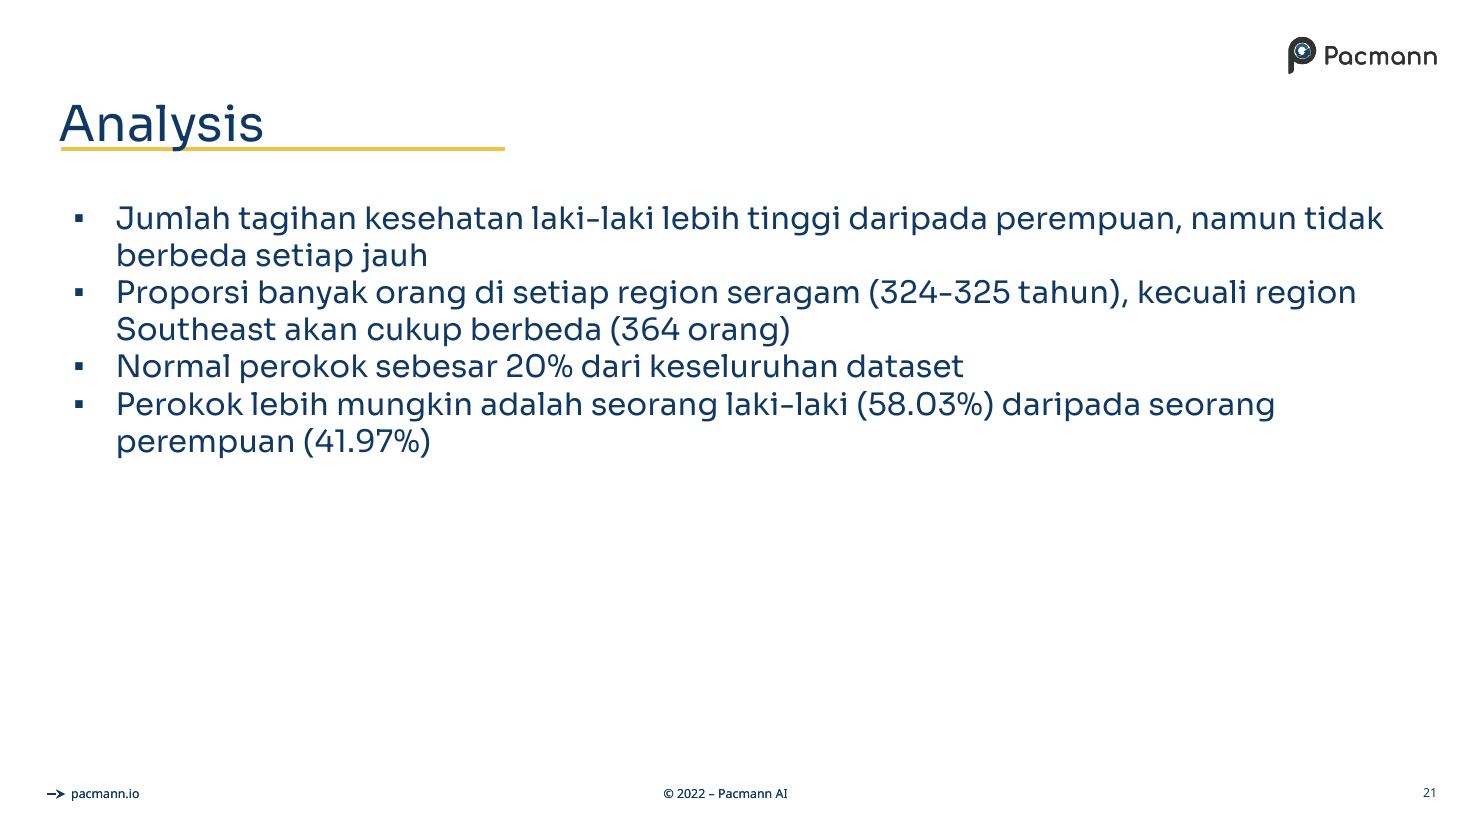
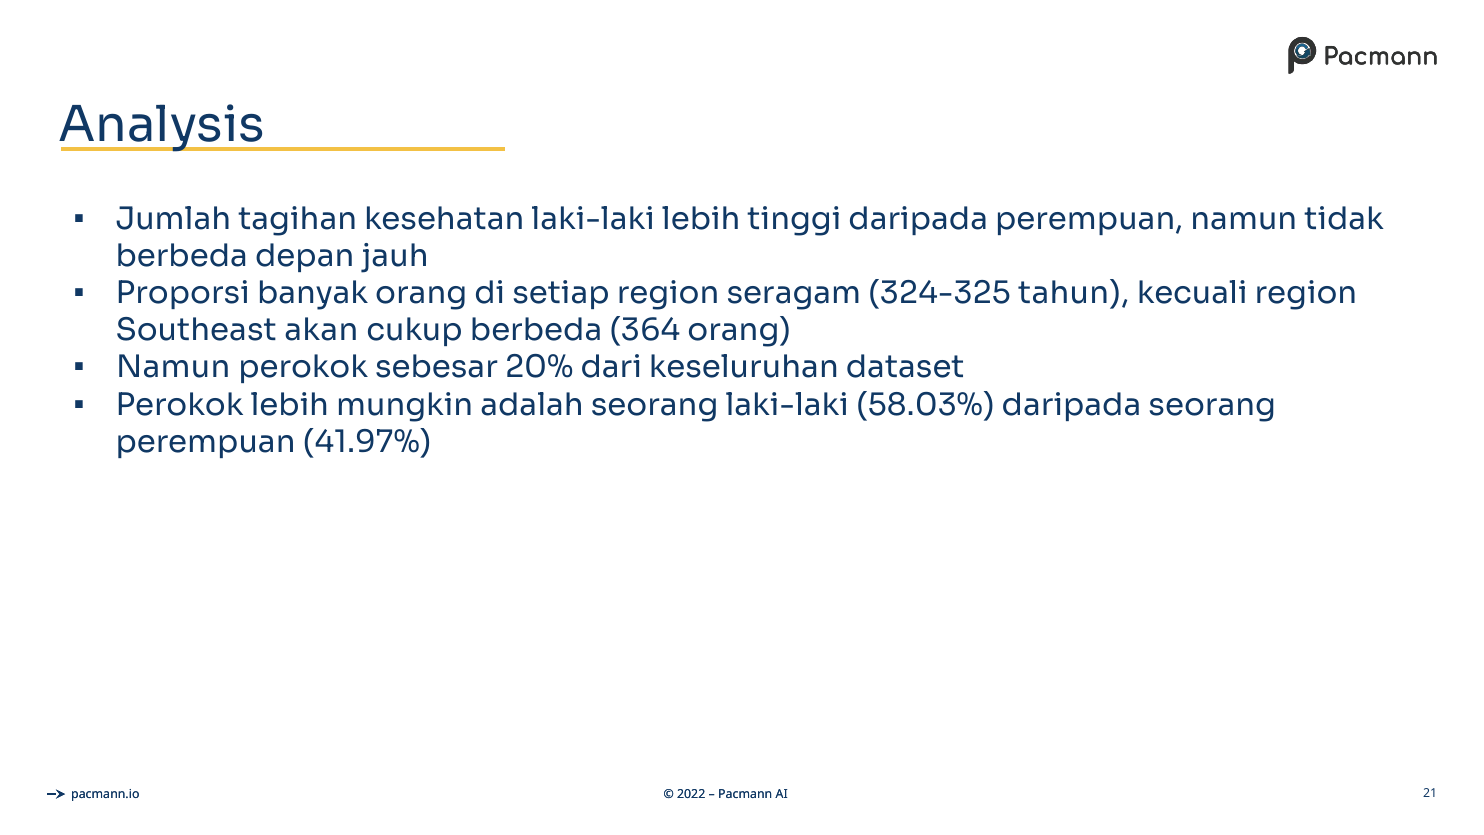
berbeda setiap: setiap -> depan
Normal at (173, 368): Normal -> Namun
